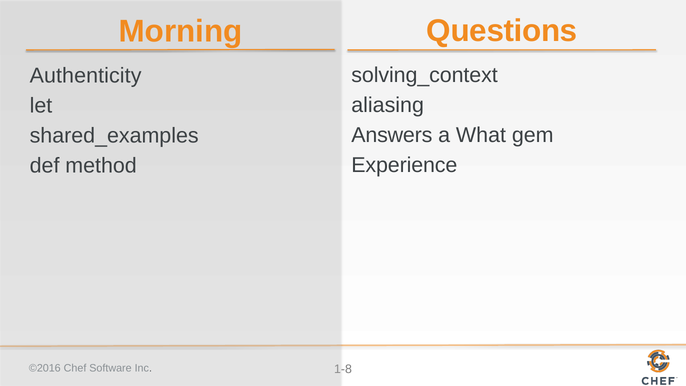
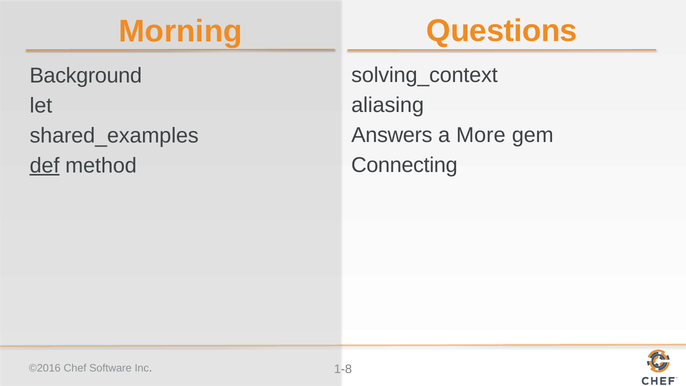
Authenticity: Authenticity -> Background
What: What -> More
Experience: Experience -> Connecting
def underline: none -> present
